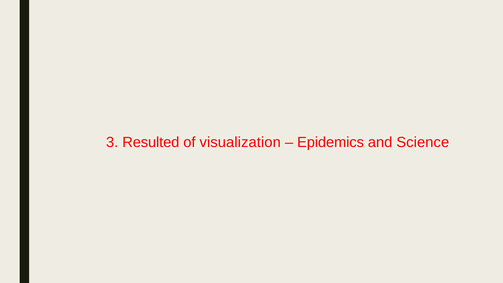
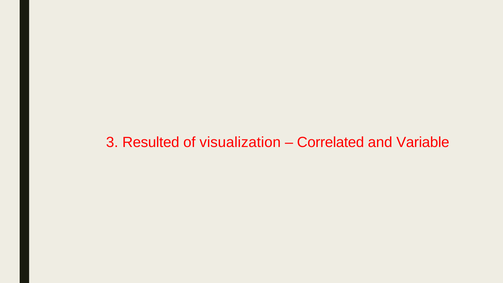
Epidemics: Epidemics -> Correlated
Science: Science -> Variable
